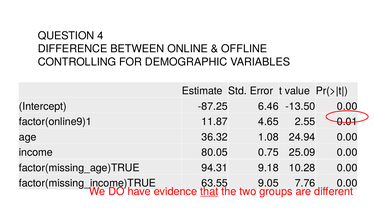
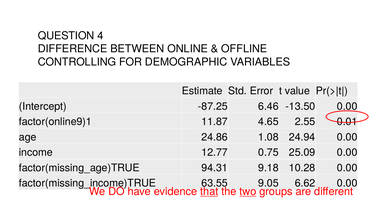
36.32: 36.32 -> 24.86
80.05: 80.05 -> 12.77
7.76: 7.76 -> 6.62
two underline: none -> present
